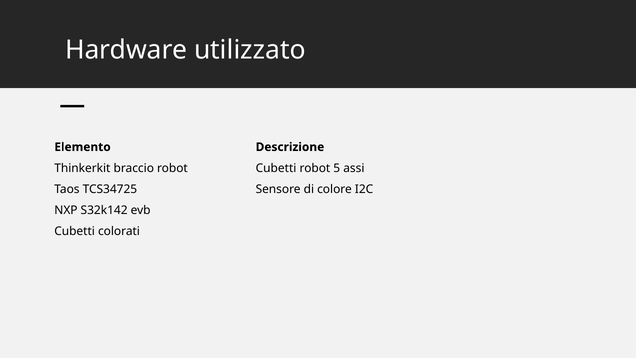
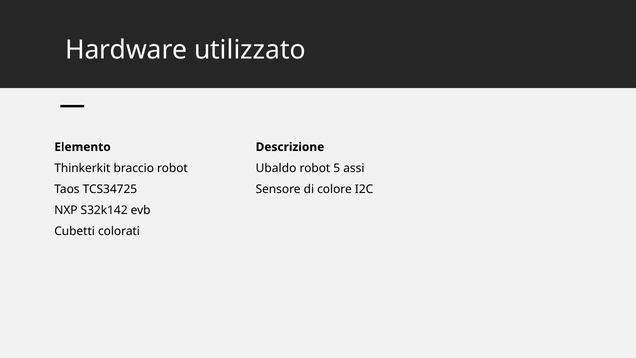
robot Cubetti: Cubetti -> Ubaldo
